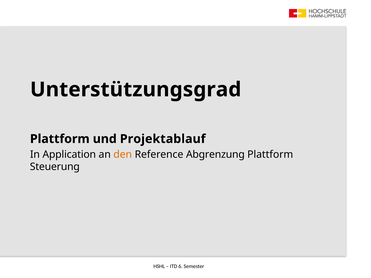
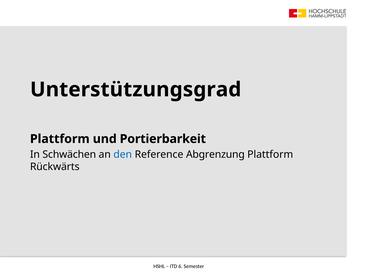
Projektablauf: Projektablauf -> Portierbarkeit
Application: Application -> Schwächen
den colour: orange -> blue
Steuerung: Steuerung -> Rückwärts
